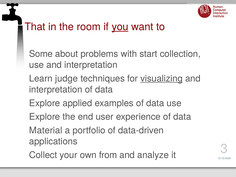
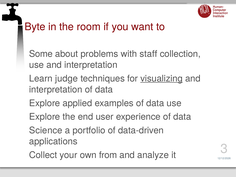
That: That -> Byte
you underline: present -> none
start: start -> staff
Material: Material -> Science
